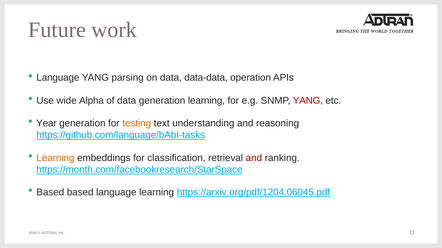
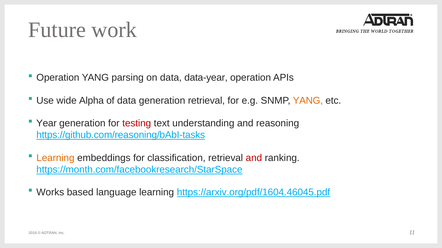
Language at (58, 78): Language -> Operation
data-data: data-data -> data-year
generation learning: learning -> retrieval
YANG at (308, 101) colour: red -> orange
testing colour: orange -> red
https://github.com/language/bAbI-tasks: https://github.com/language/bAbI-tasks -> https://github.com/reasoning/bAbI-tasks
Based at (50, 193): Based -> Works
https://arxiv.org/pdf/1204.06045.pdf: https://arxiv.org/pdf/1204.06045.pdf -> https://arxiv.org/pdf/1604.46045.pdf
